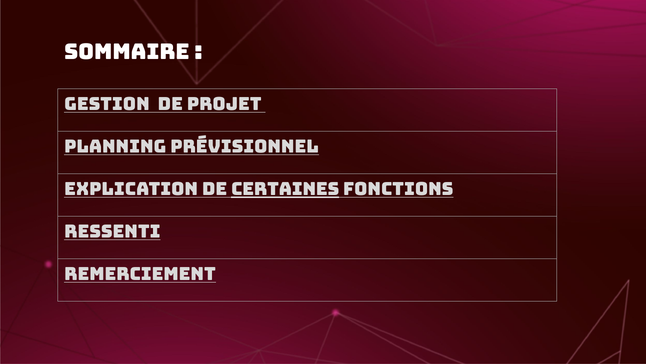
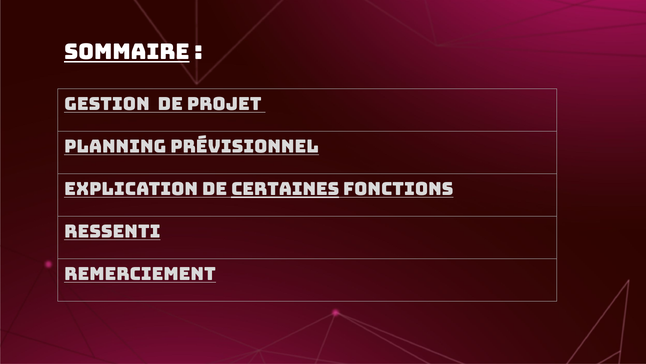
Sommaire underline: none -> present
